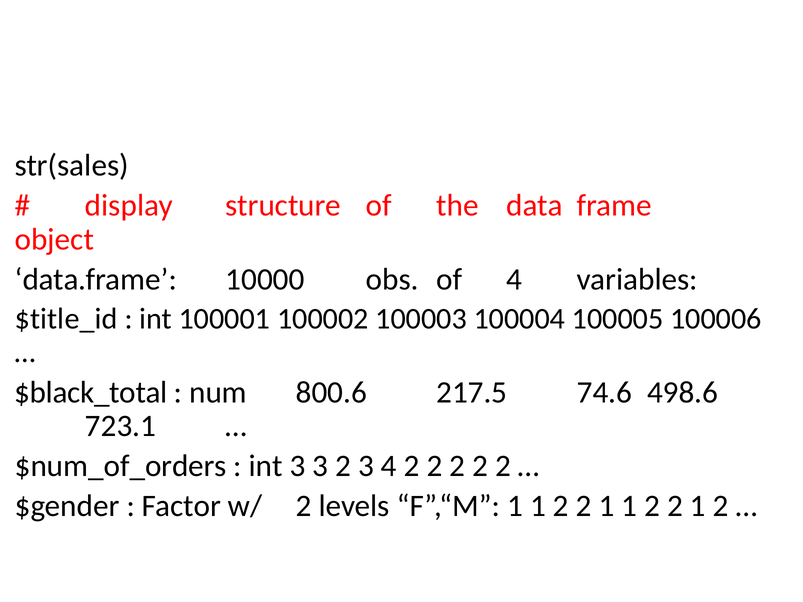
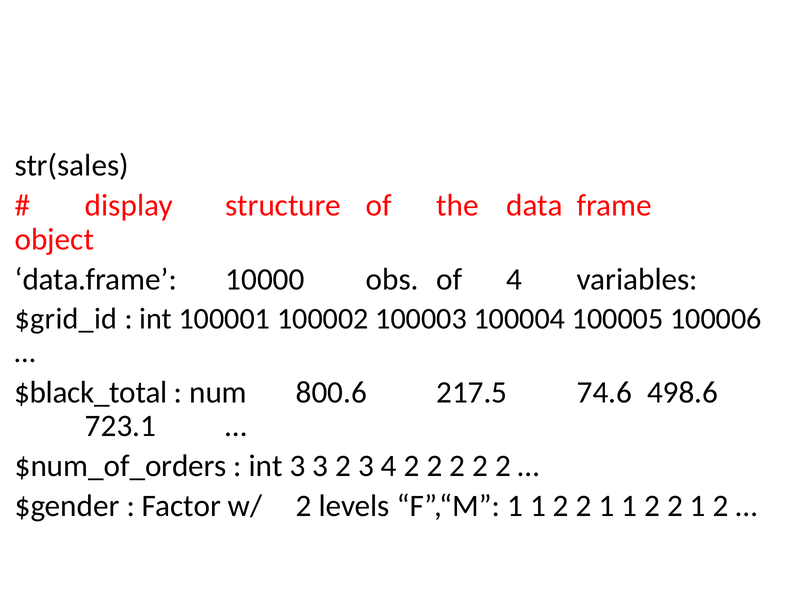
$title_id: $title_id -> $grid_id
